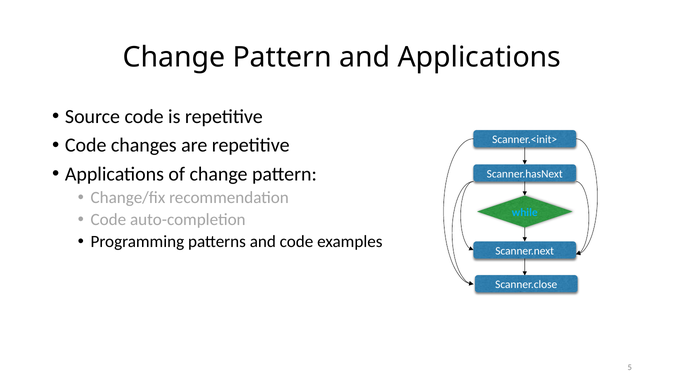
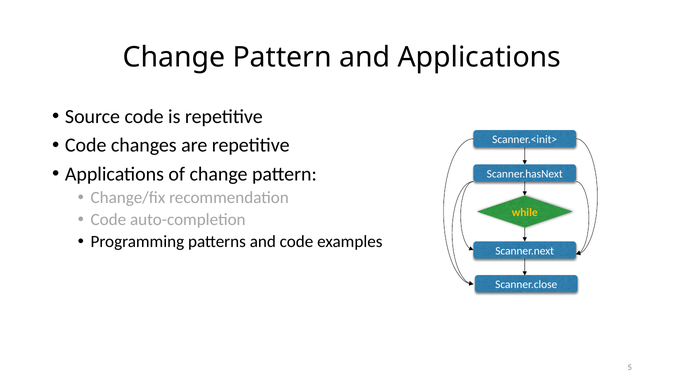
while colour: light blue -> yellow
